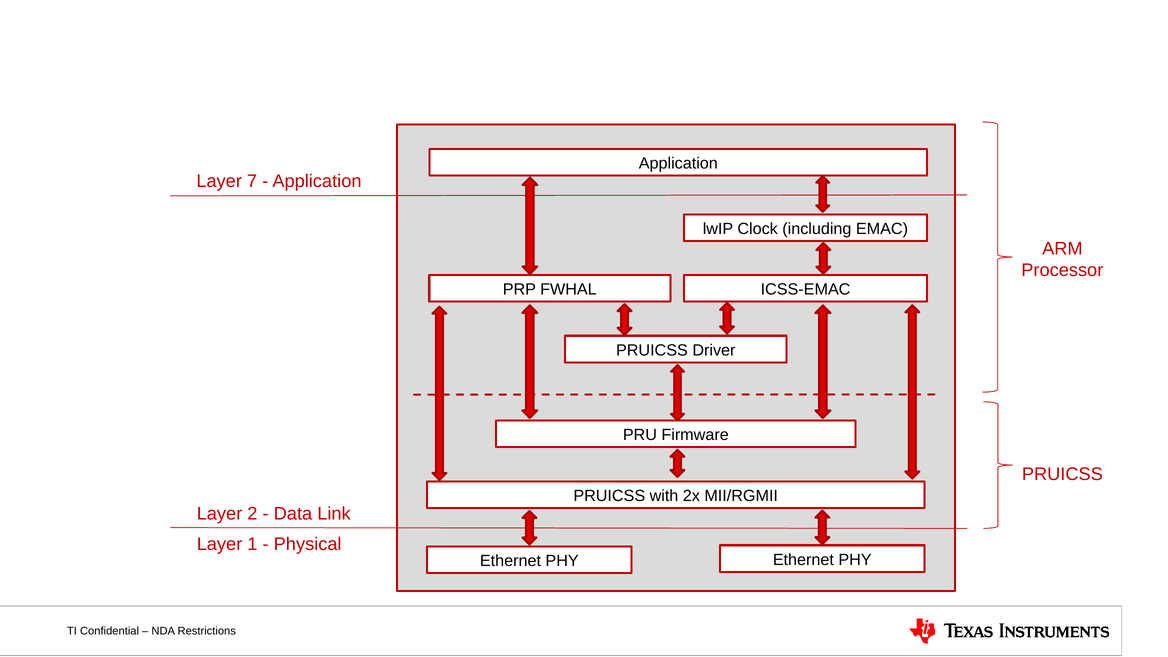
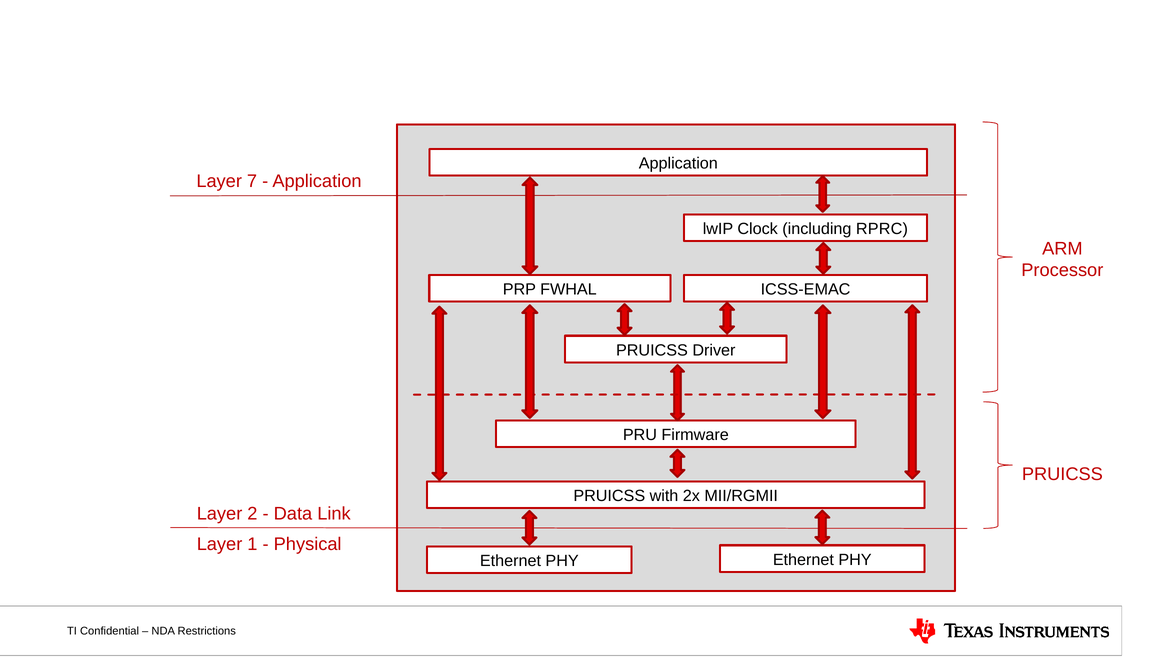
EMAC: EMAC -> RPRC
